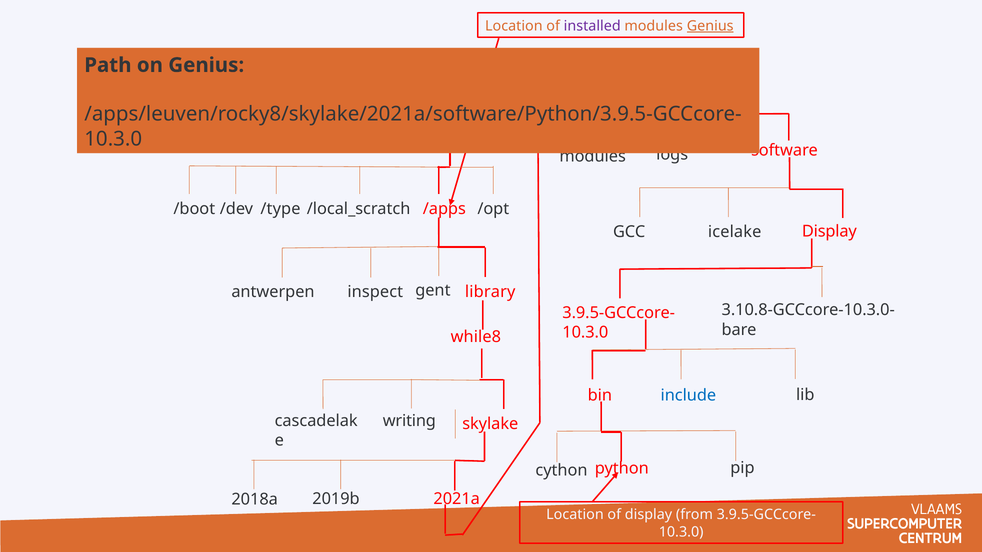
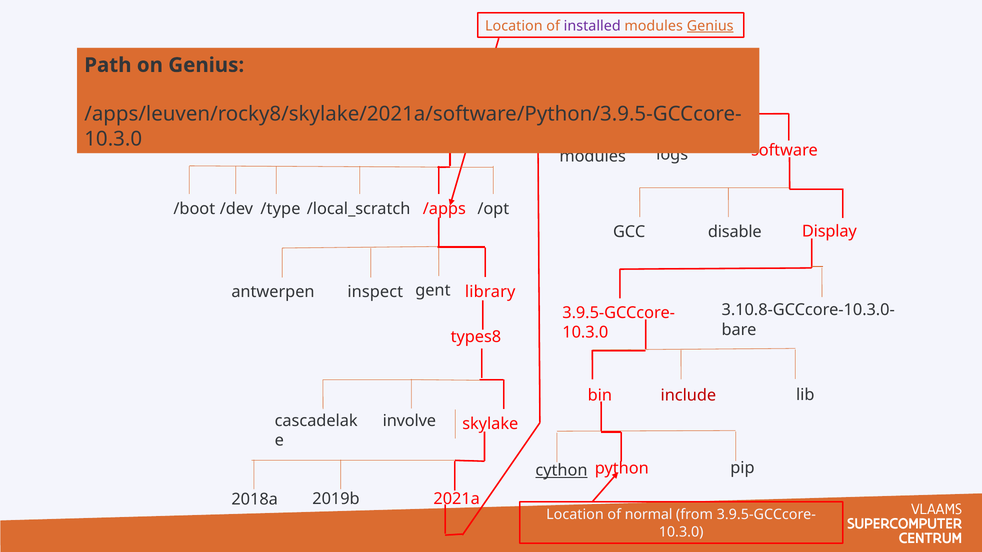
icelake: icelake -> disable
while8: while8 -> types8
include colour: blue -> red
writing: writing -> involve
cython underline: none -> present
of display: display -> normal
